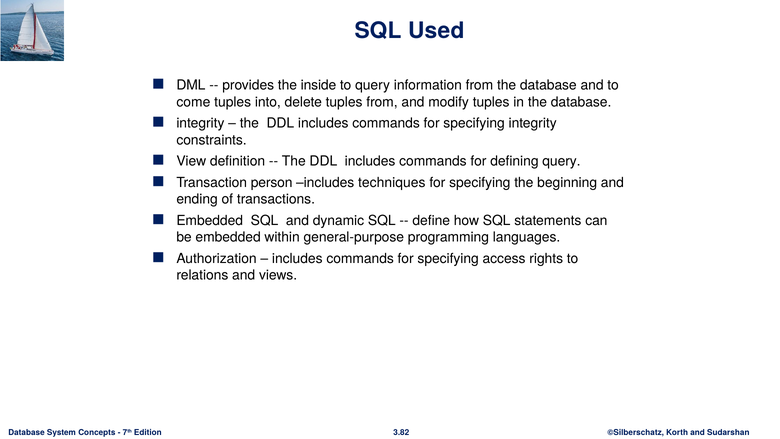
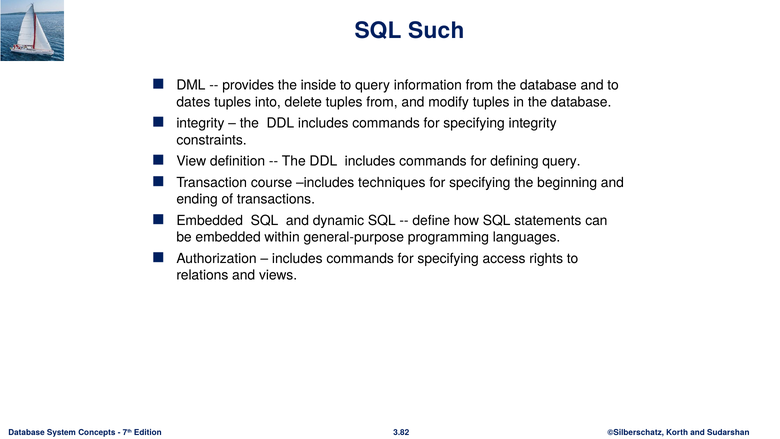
Used: Used -> Such
come: come -> dates
person: person -> course
